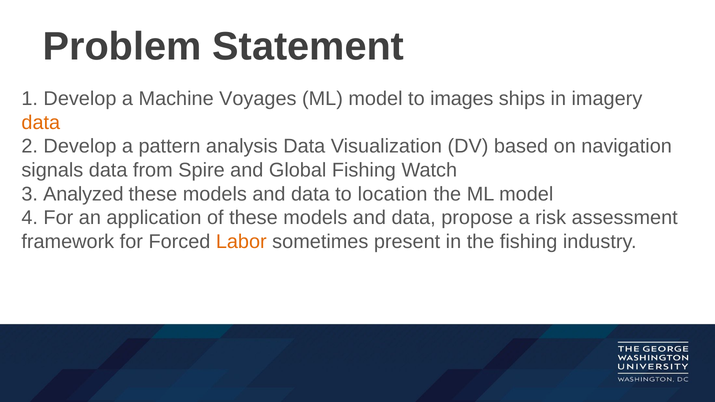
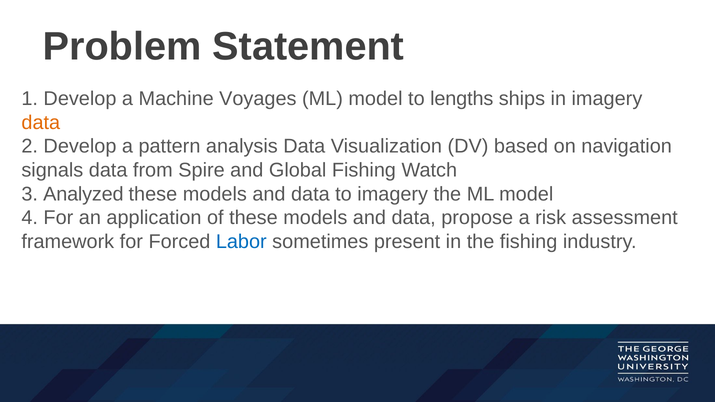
images: images -> lengths
to location: location -> imagery
Labor colour: orange -> blue
